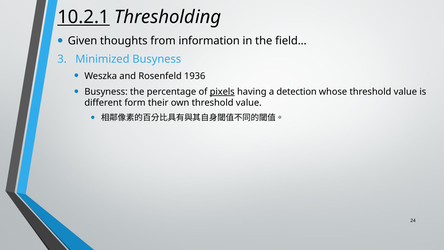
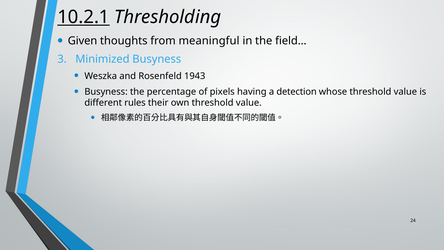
information: information -> meaningful
1936: 1936 -> 1943
pixels underline: present -> none
form: form -> rules
